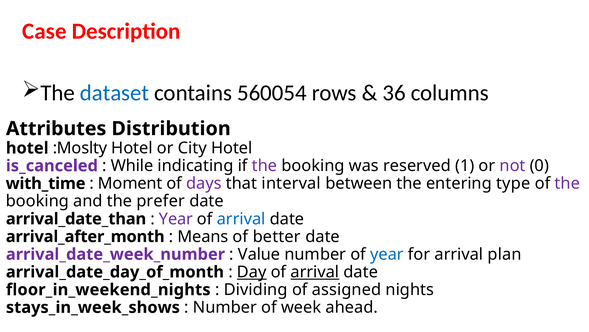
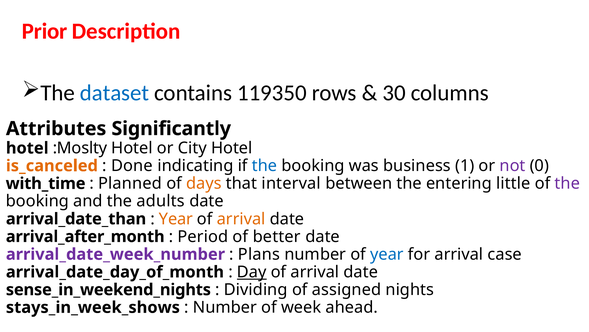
Case: Case -> Prior
560054: 560054 -> 119350
36: 36 -> 30
Distribution: Distribution -> Significantly
is_canceled colour: purple -> orange
While: While -> Done
the at (265, 165) colour: purple -> blue
reserved: reserved -> business
Moment: Moment -> Planned
days colour: purple -> orange
type: type -> little
prefer: prefer -> adults
Year at (176, 219) colour: purple -> orange
arrival at (241, 219) colour: blue -> orange
Means: Means -> Period
Value: Value -> Plans
plan: plan -> case
arrival at (315, 272) underline: present -> none
floor_in_weekend_nights: floor_in_weekend_nights -> sense_in_weekend_nights
